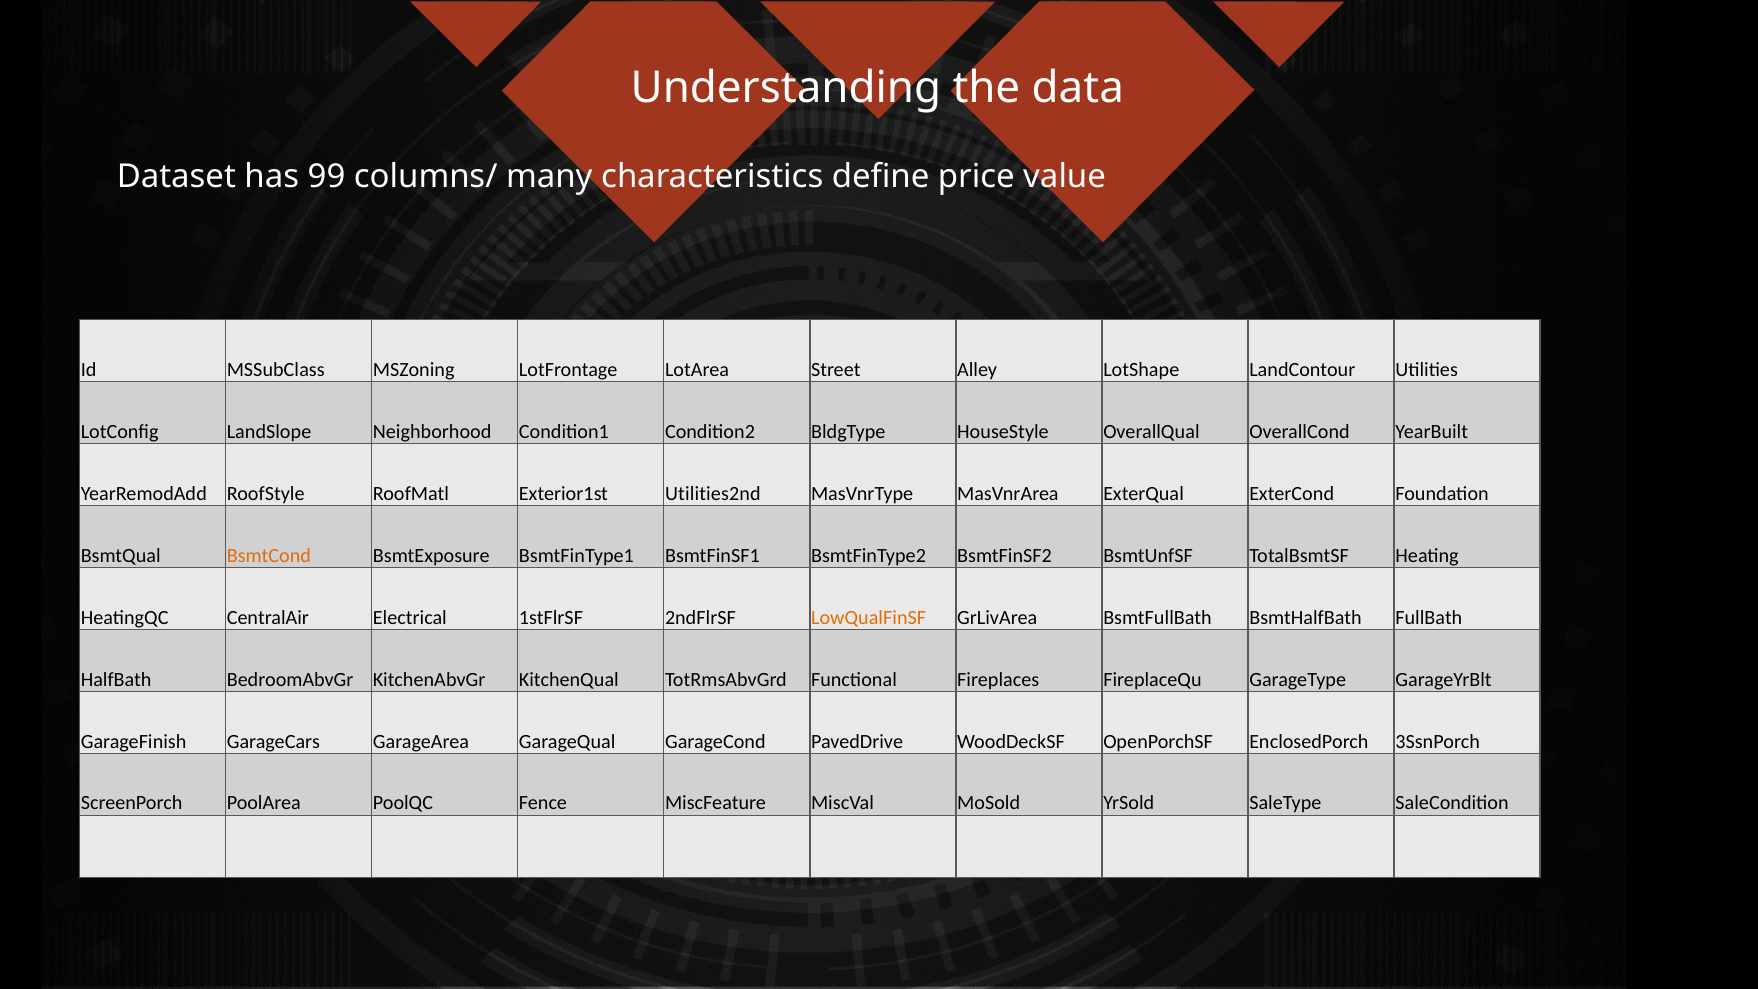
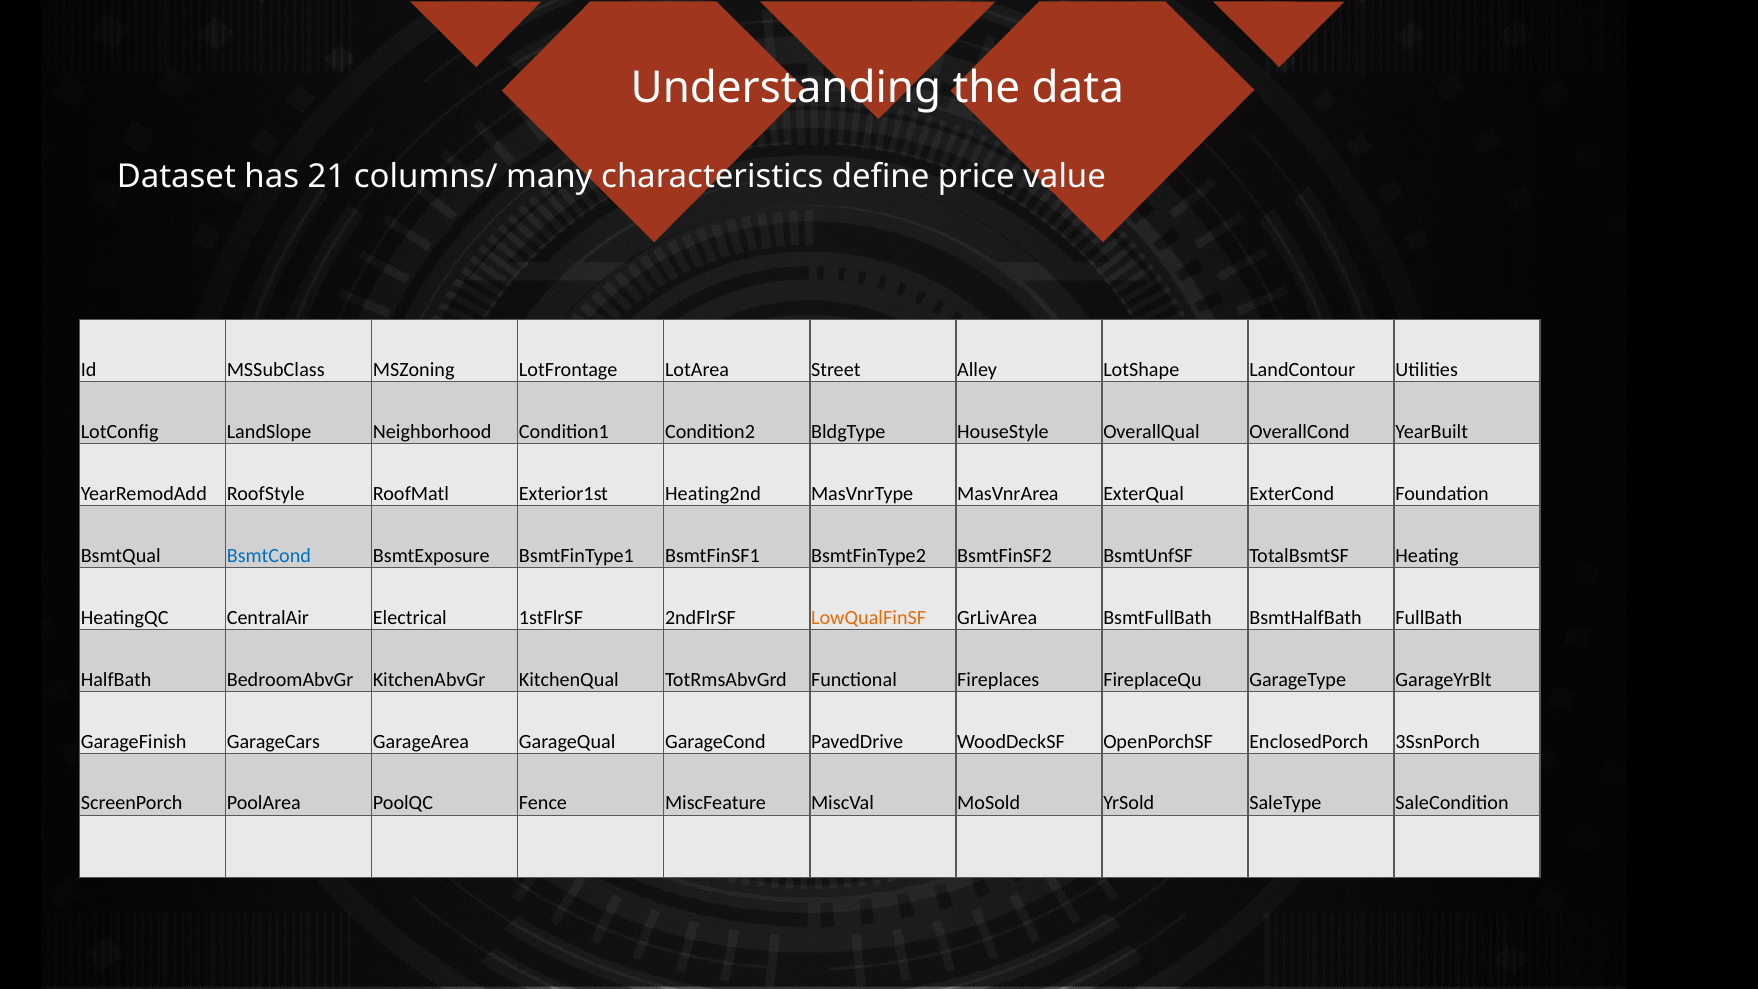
99: 99 -> 21
Utilities2nd: Utilities2nd -> Heating2nd
BsmtCond colour: orange -> blue
